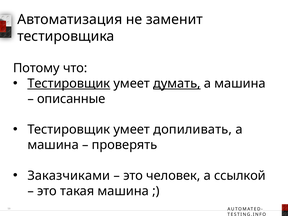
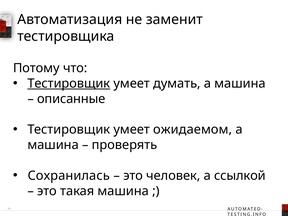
думать underline: present -> none
допиливать: допиливать -> ожидаемом
Заказчиками: Заказчиками -> Сохранилась
